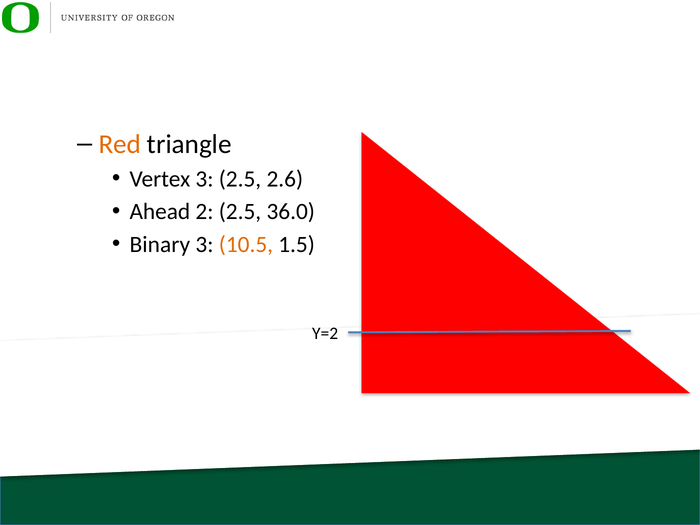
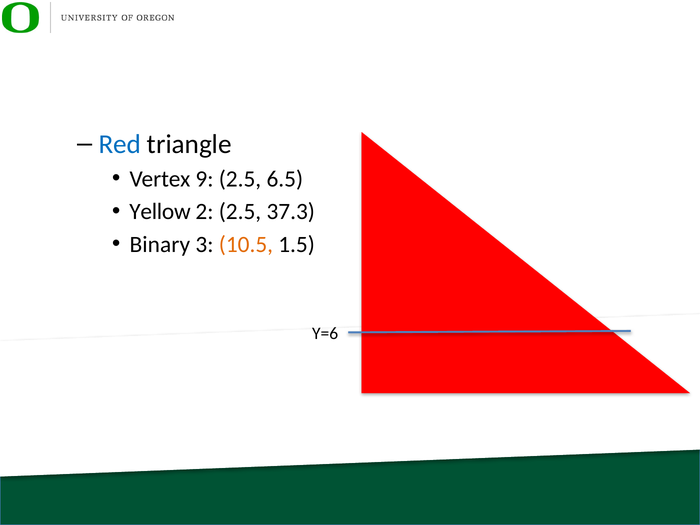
Red colour: orange -> blue
Vertex 3: 3 -> 9
2.6: 2.6 -> 6.5
Ahead: Ahead -> Yellow
36.0: 36.0 -> 37.3
Y=2: Y=2 -> Y=6
